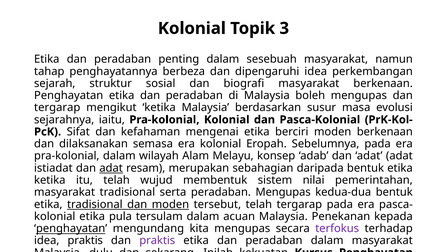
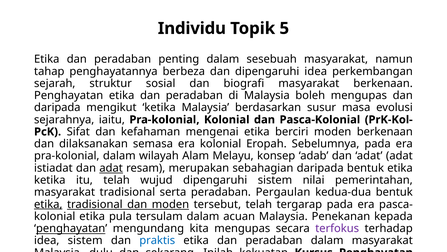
Kolonial at (192, 28): Kolonial -> Individu
3: 3 -> 5
tergarap at (57, 107): tergarap -> daripada
wujud membentuk: membentuk -> dipengaruhi
peradaban Mengupas: Mengupas -> Pergaulan
etika at (48, 204) underline: none -> present
idea praktis: praktis -> sistem
praktis at (157, 240) colour: purple -> blue
